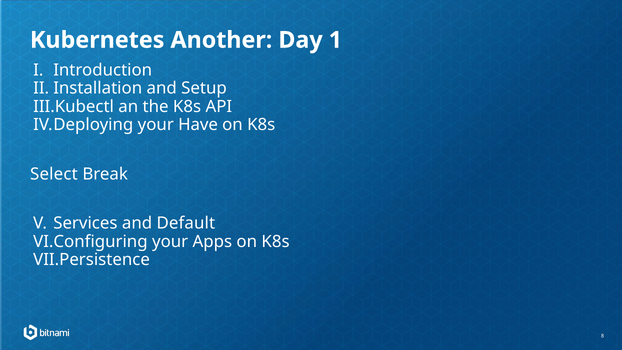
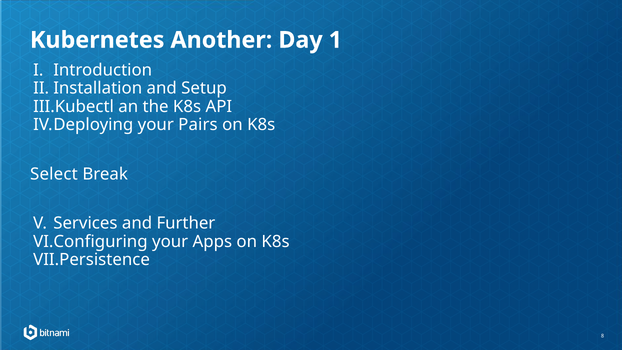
Have: Have -> Pairs
Default: Default -> Further
